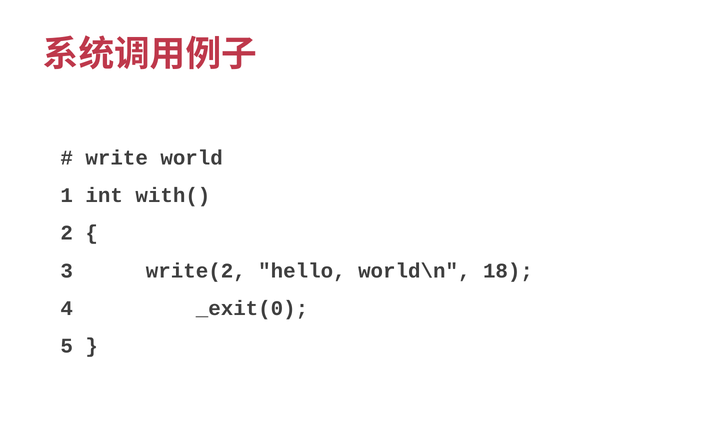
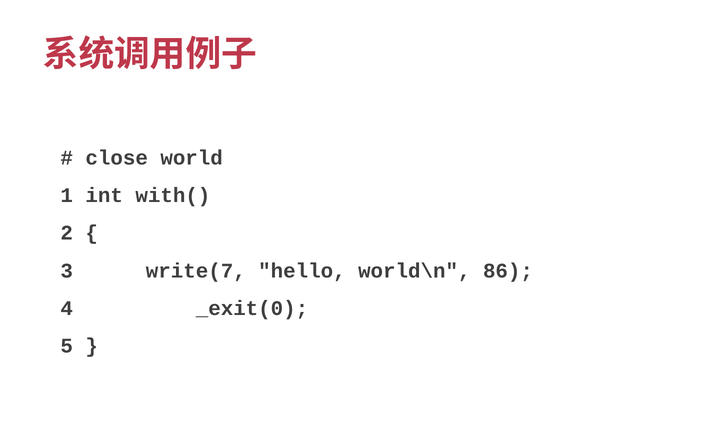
write: write -> close
write(2: write(2 -> write(7
18: 18 -> 86
